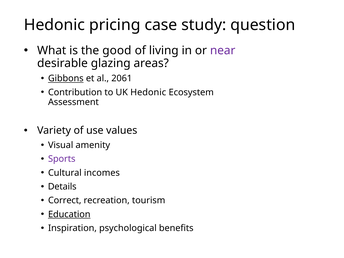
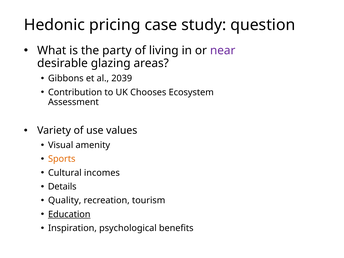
good: good -> party
Gibbons underline: present -> none
2061: 2061 -> 2039
UK Hedonic: Hedonic -> Chooses
Sports colour: purple -> orange
Correct: Correct -> Quality
